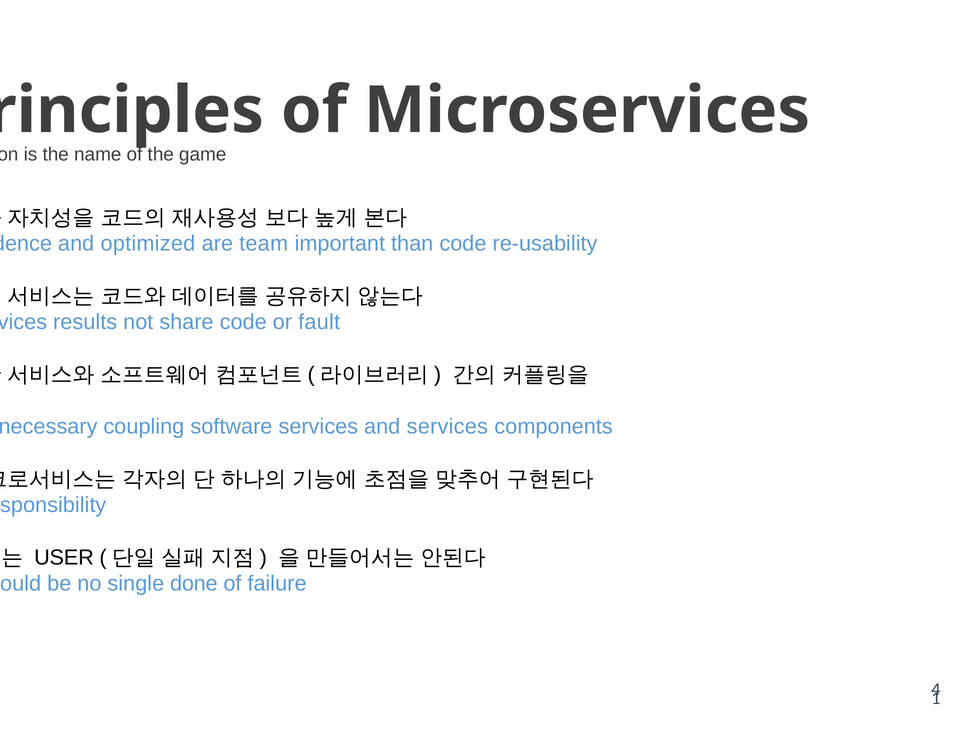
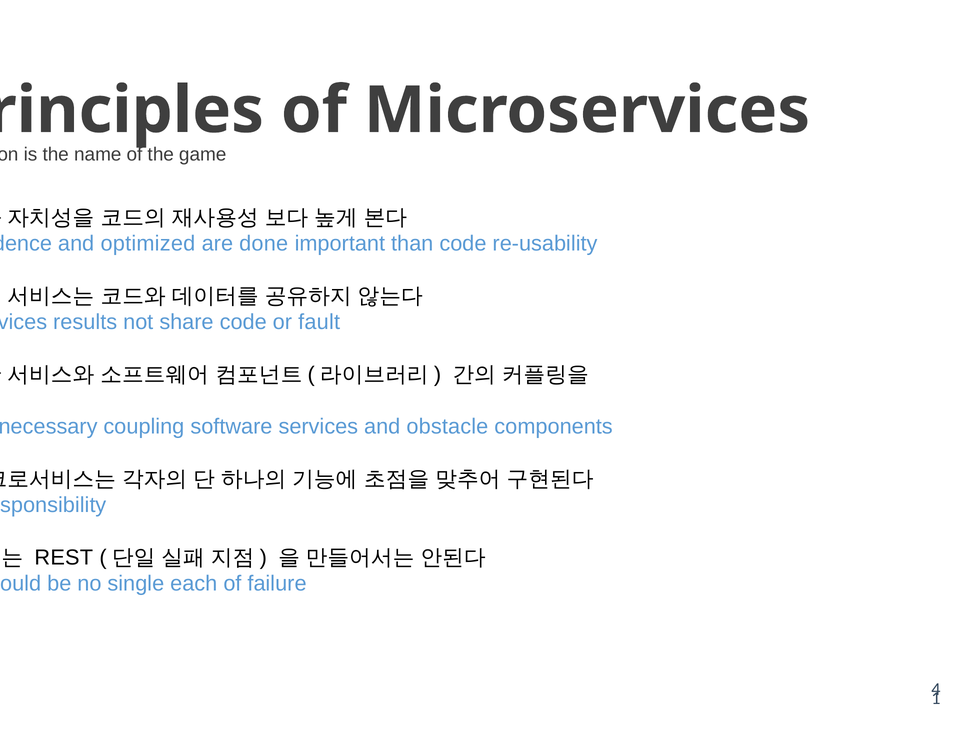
team: team -> done
and services: services -> obstacle
USER: USER -> REST
done: done -> each
